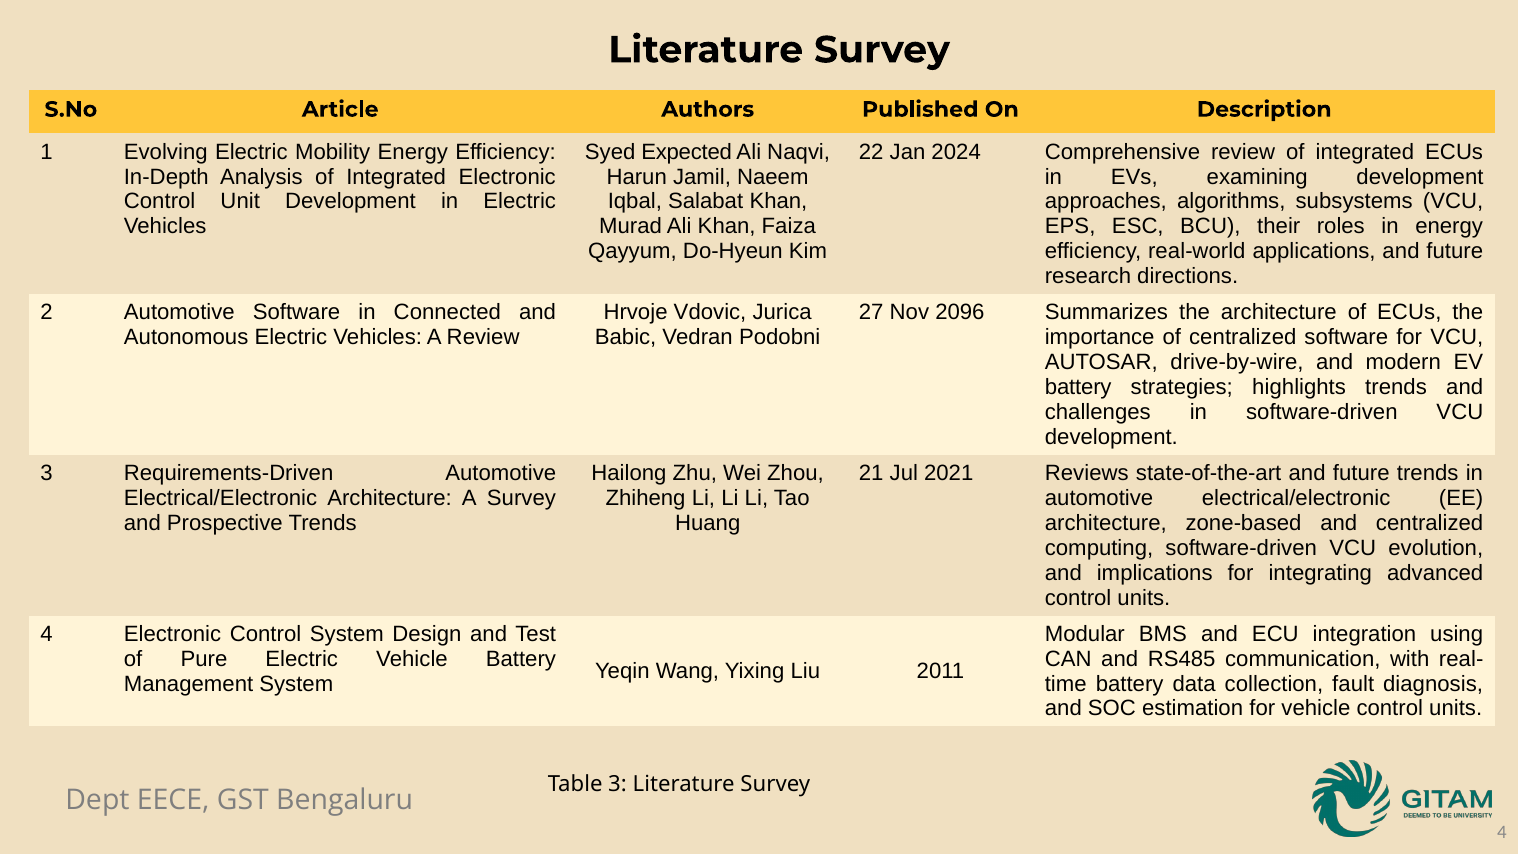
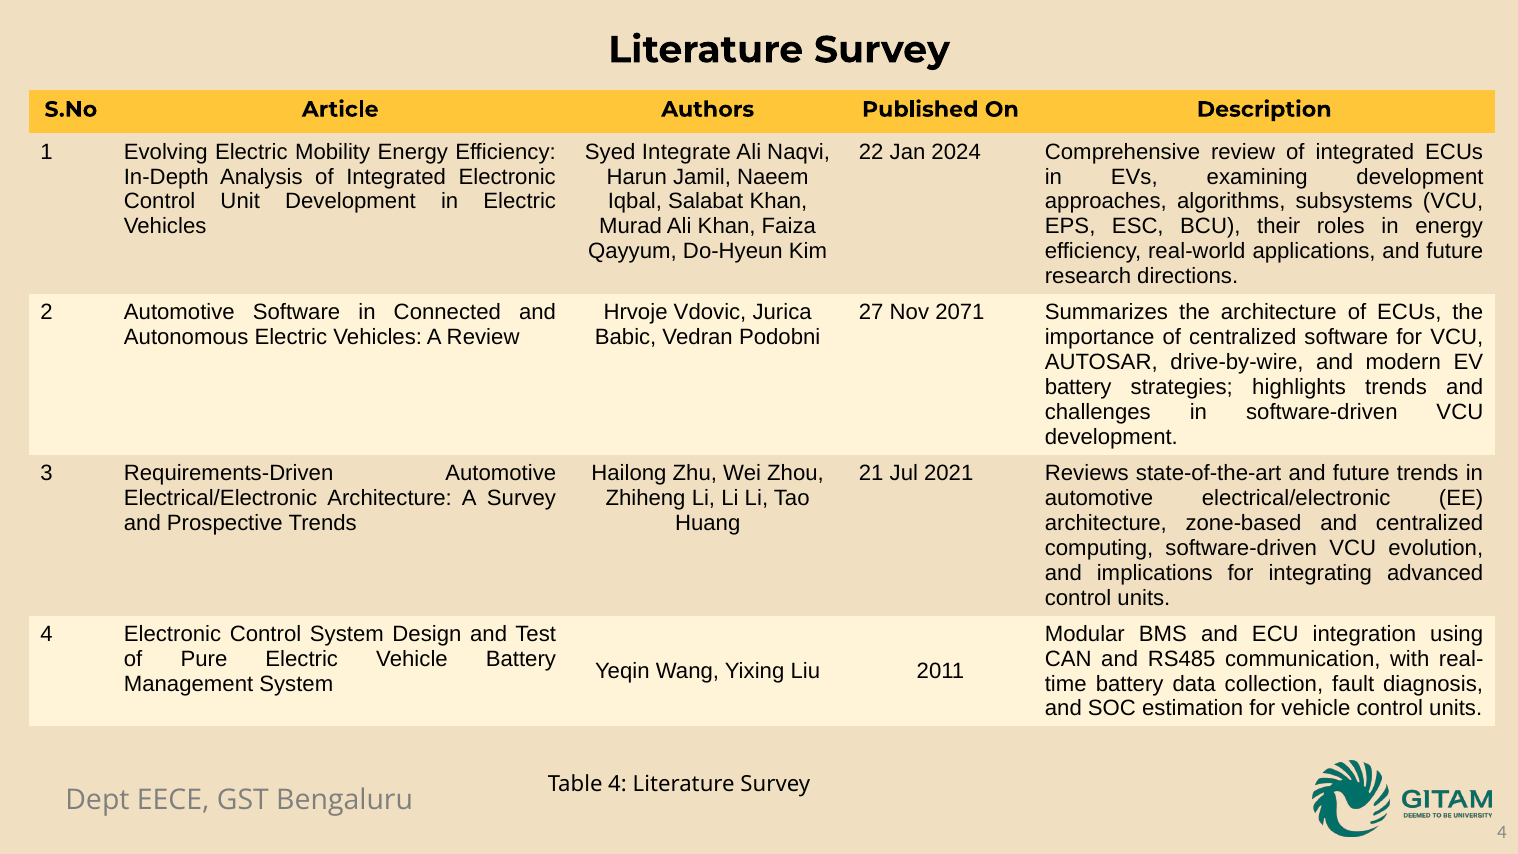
Expected: Expected -> Integrate
2096: 2096 -> 2071
Table 3: 3 -> 4
